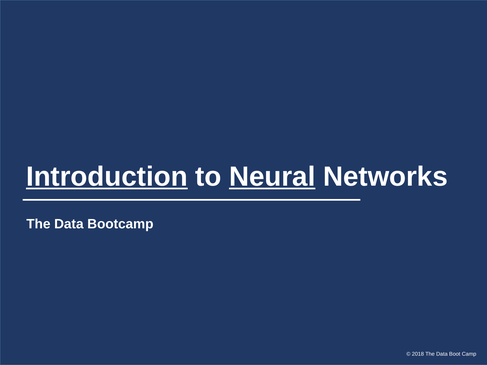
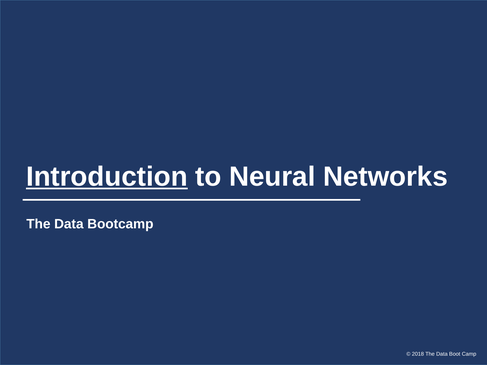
Neural underline: present -> none
